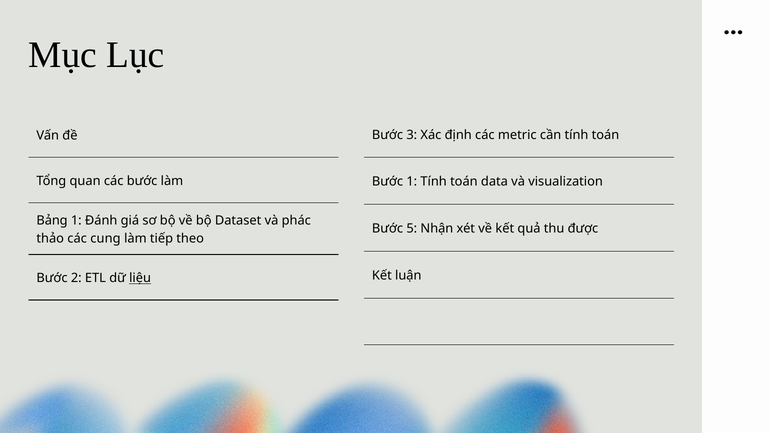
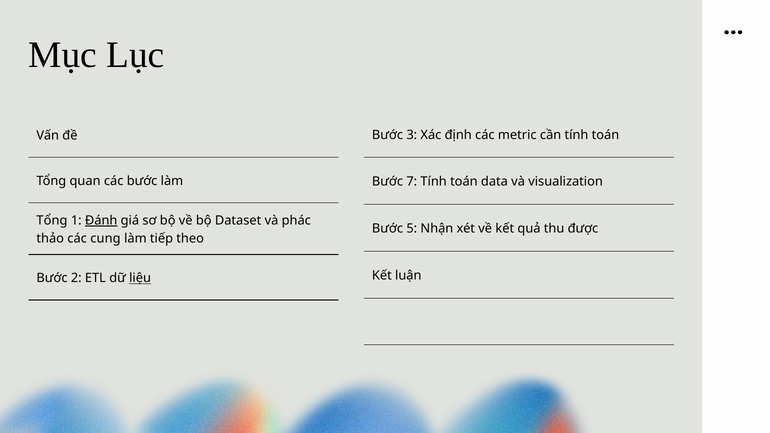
Bước 1: 1 -> 7
Bảng at (52, 221): Bảng -> Tổng
Đánh underline: none -> present
